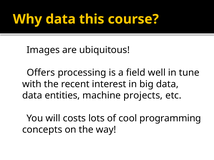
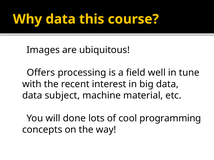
entities: entities -> subject
projects: projects -> material
costs: costs -> done
